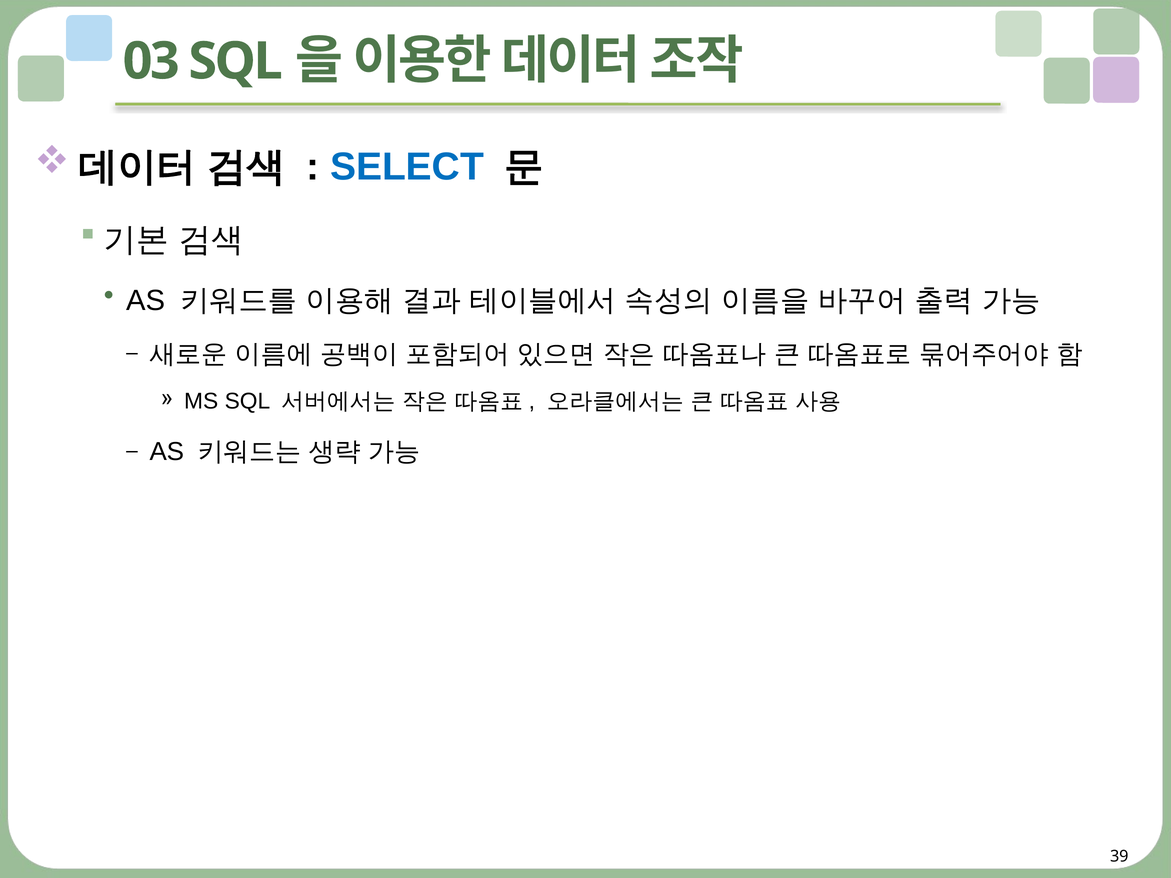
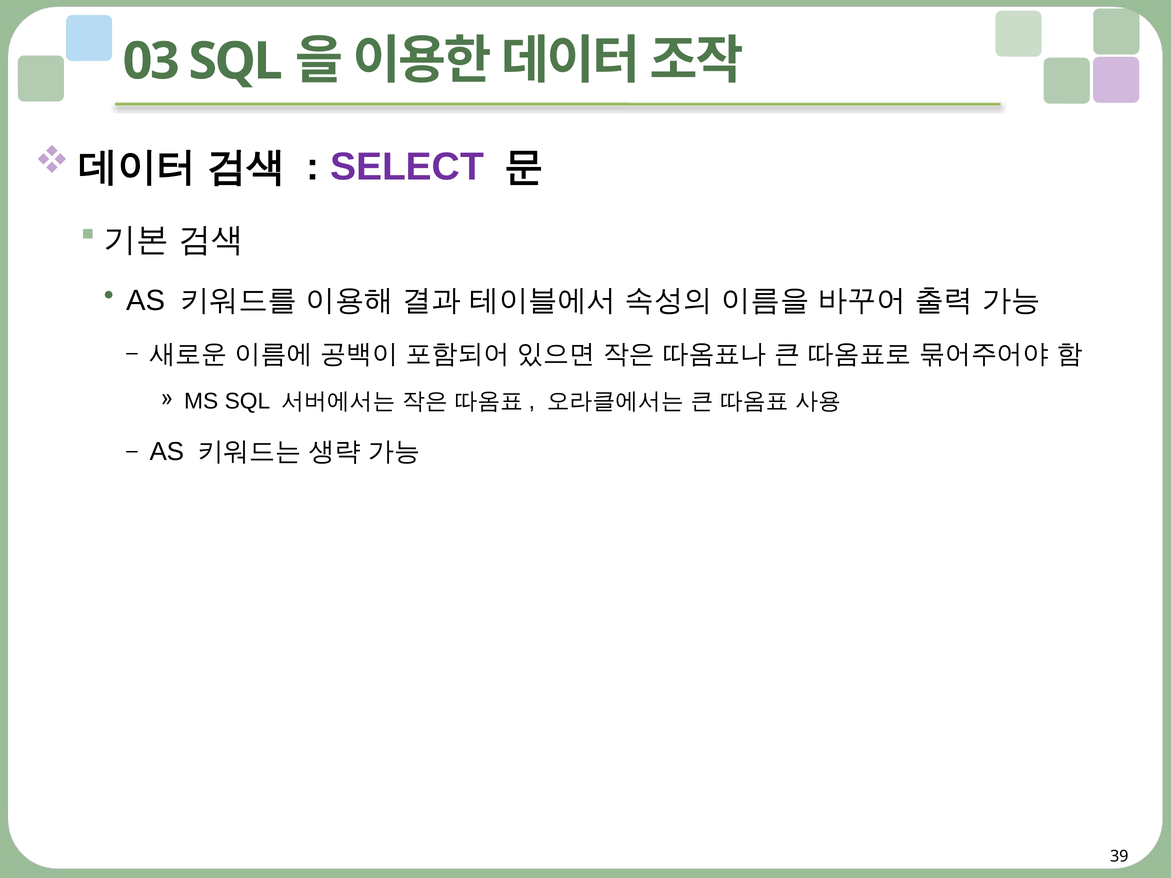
SELECT colour: blue -> purple
